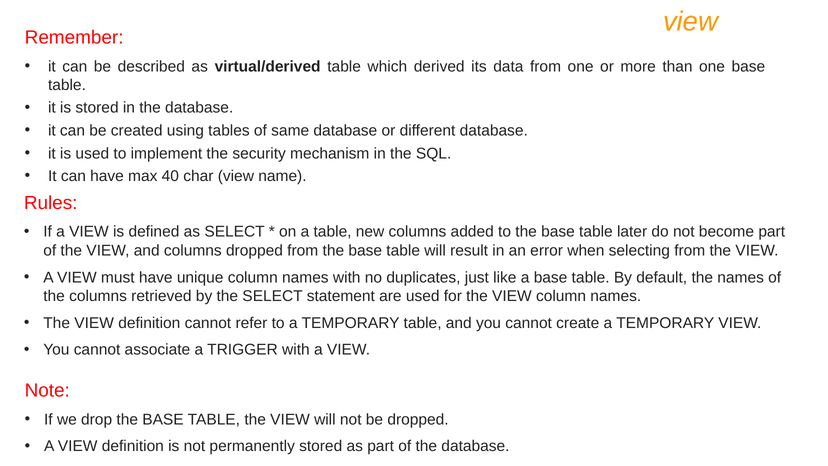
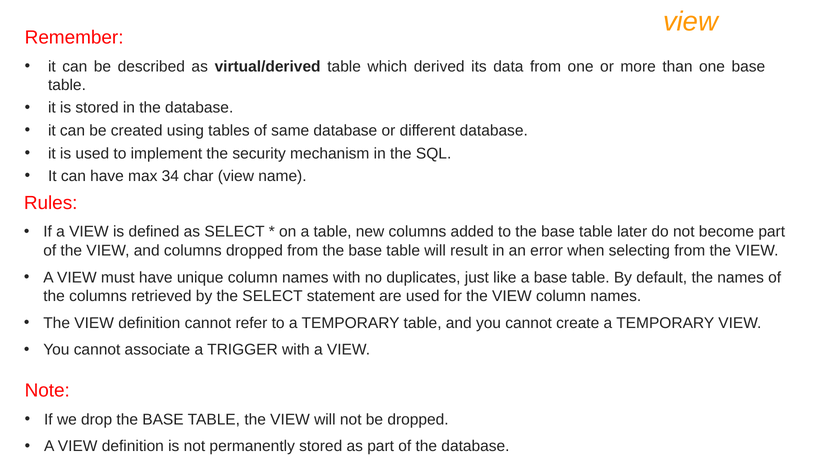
40: 40 -> 34
